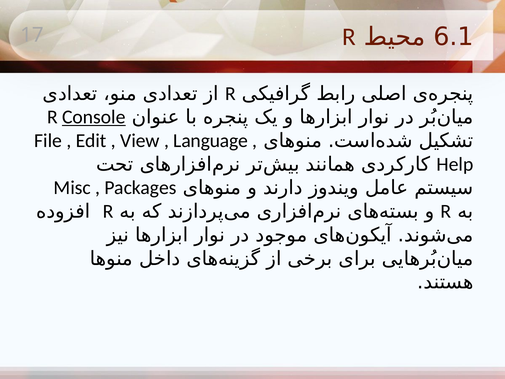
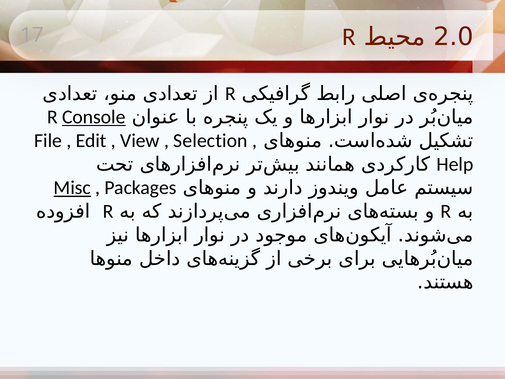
6.1: 6.1 -> 2.0
Language: Language -> Selection
Misc underline: none -> present
